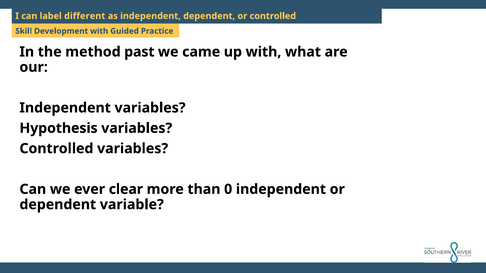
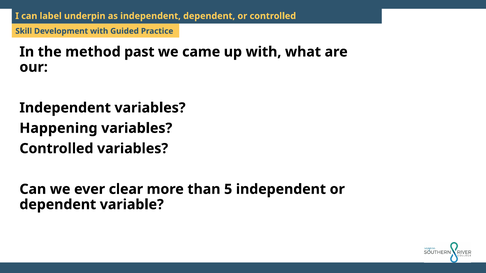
different: different -> underpin
Hypothesis: Hypothesis -> Happening
0: 0 -> 5
